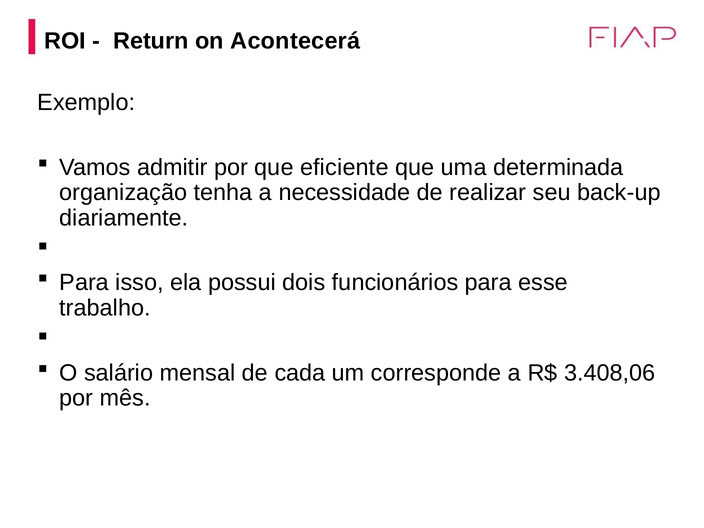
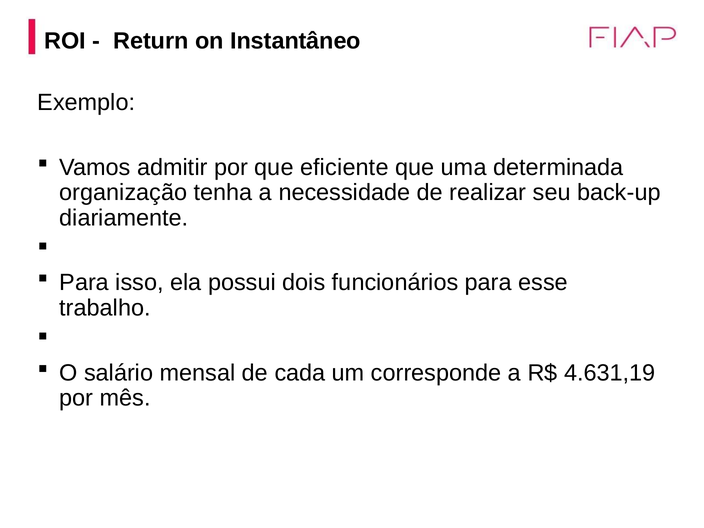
Acontecerá: Acontecerá -> Instantâneo
3.408,06: 3.408,06 -> 4.631,19
